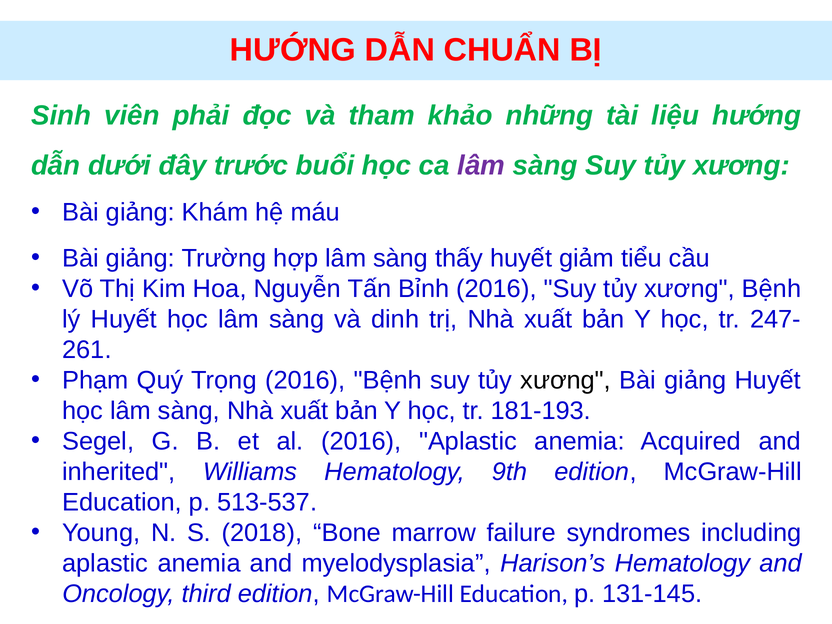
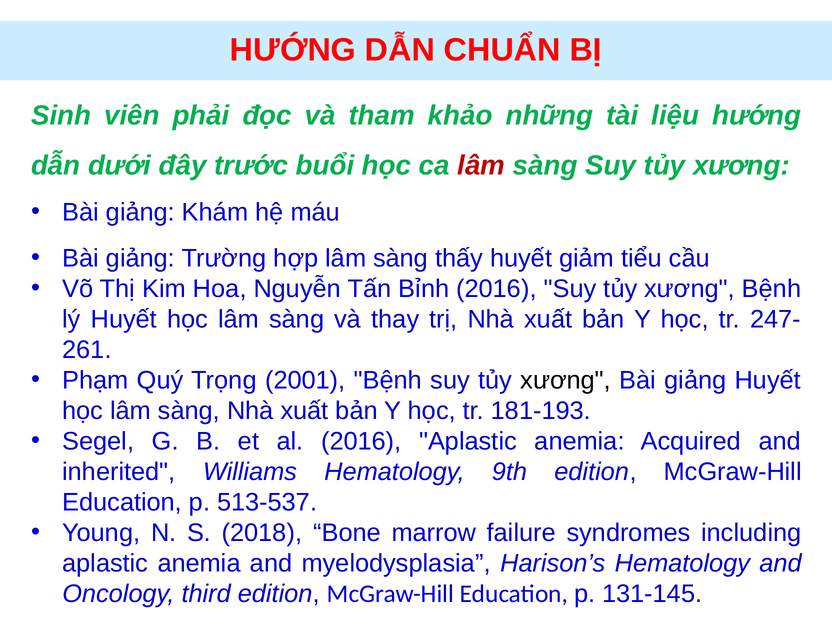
lâm at (481, 165) colour: purple -> red
dinh: dinh -> thay
Trọng 2016: 2016 -> 2001
